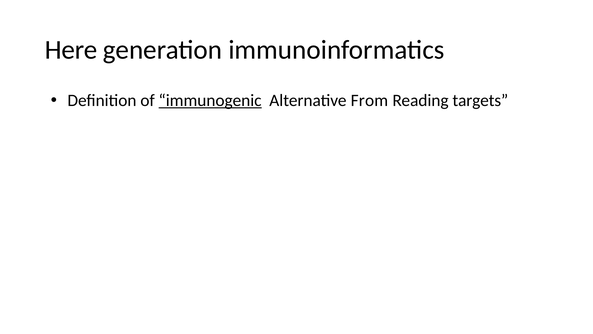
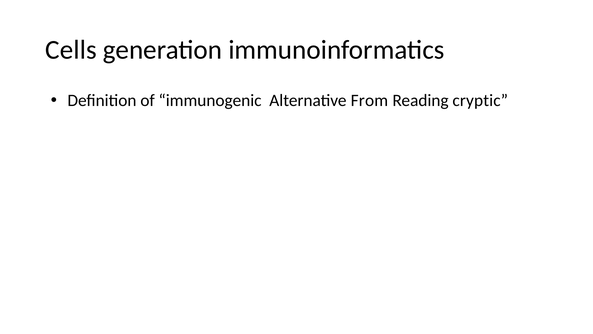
Here: Here -> Cells
immunogenic underline: present -> none
targets: targets -> cryptic
